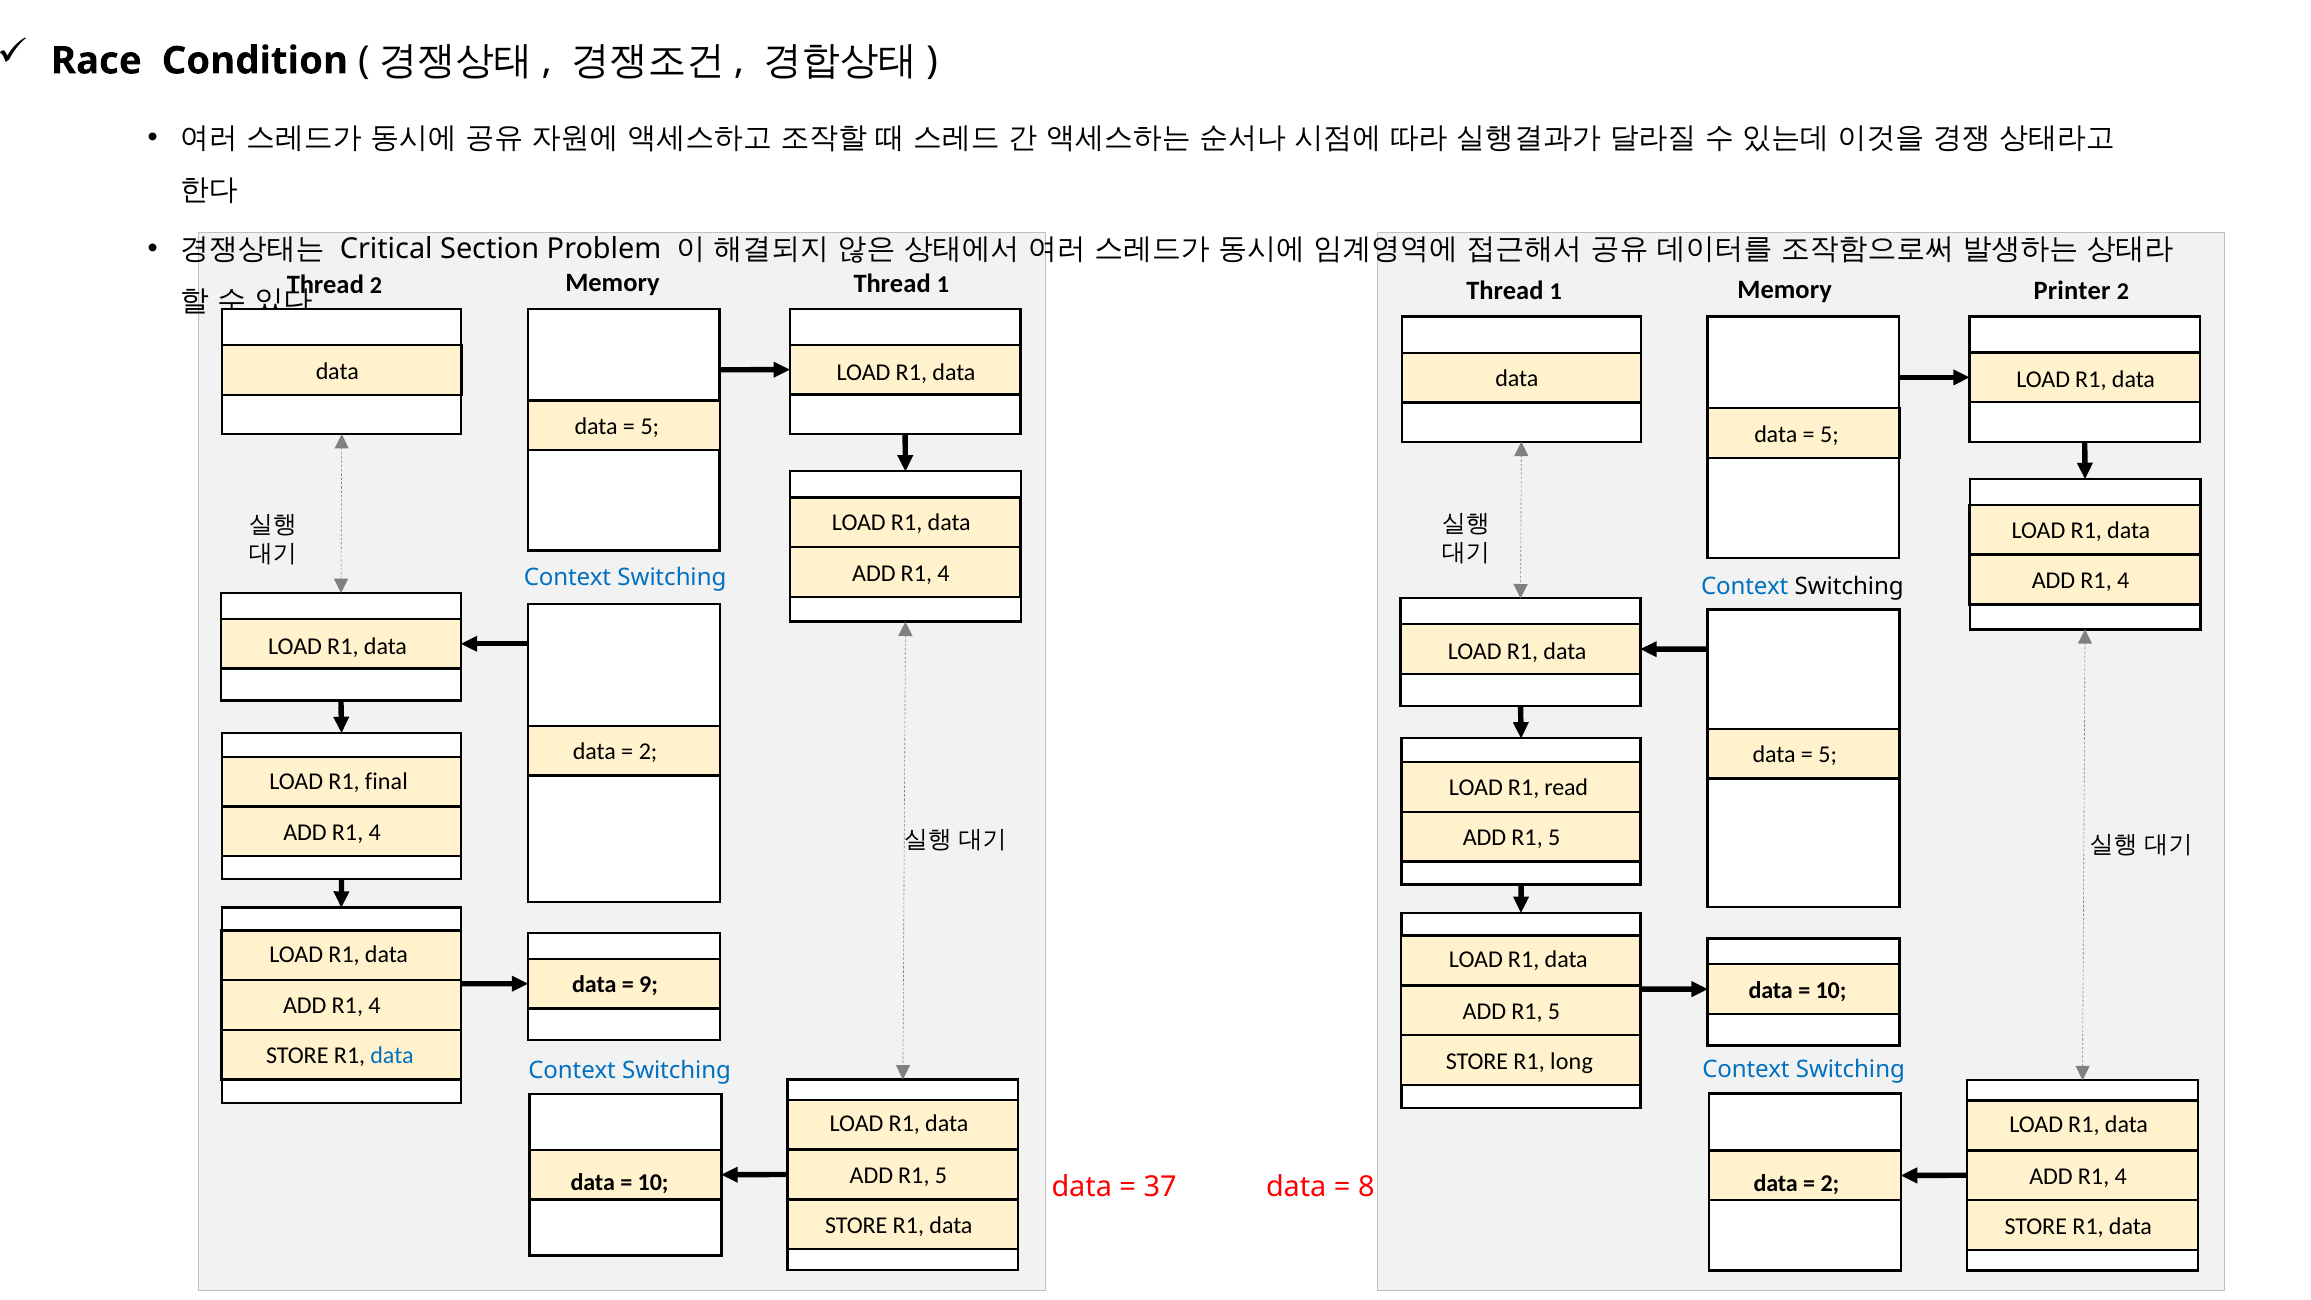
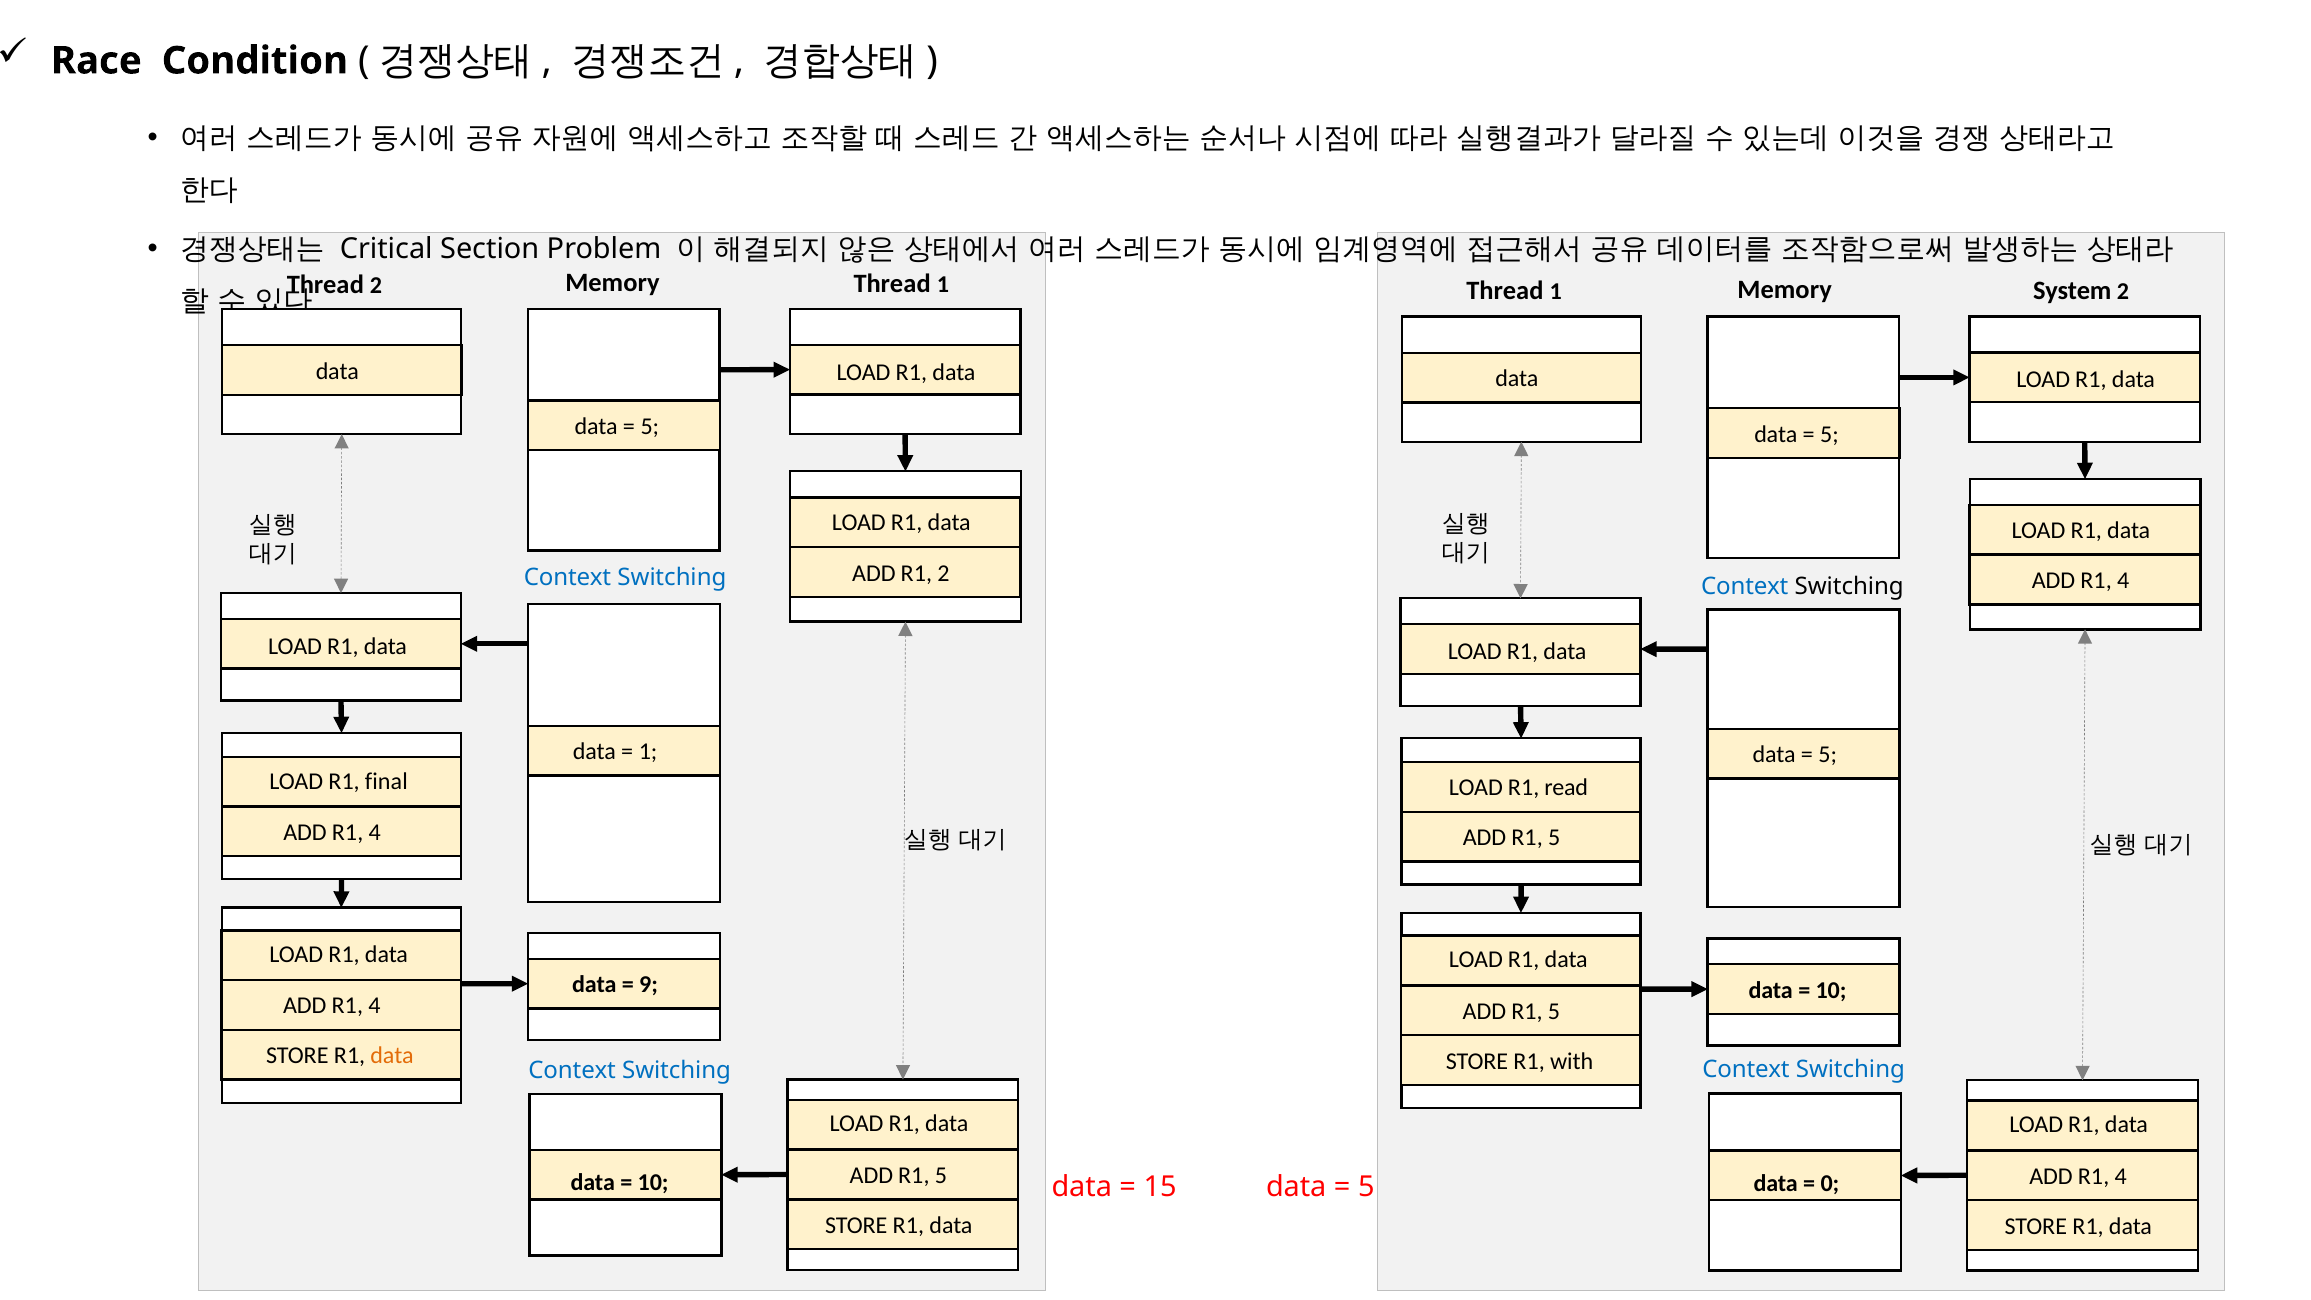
Printer: Printer -> System
4 at (944, 573): 4 -> 2
2 at (648, 752): 2 -> 1
data at (392, 1056) colour: blue -> orange
long: long -> with
2 at (1830, 1183): 2 -> 0
37: 37 -> 15
8 at (1366, 1187): 8 -> 5
